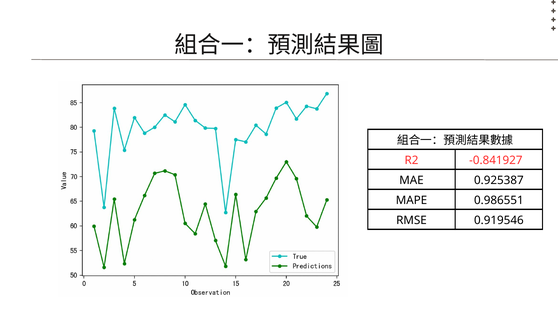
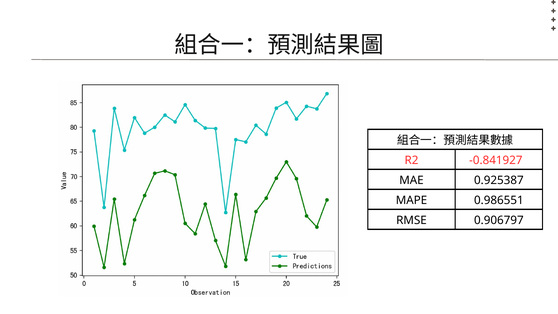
0.919546: 0.919546 -> 0.906797
